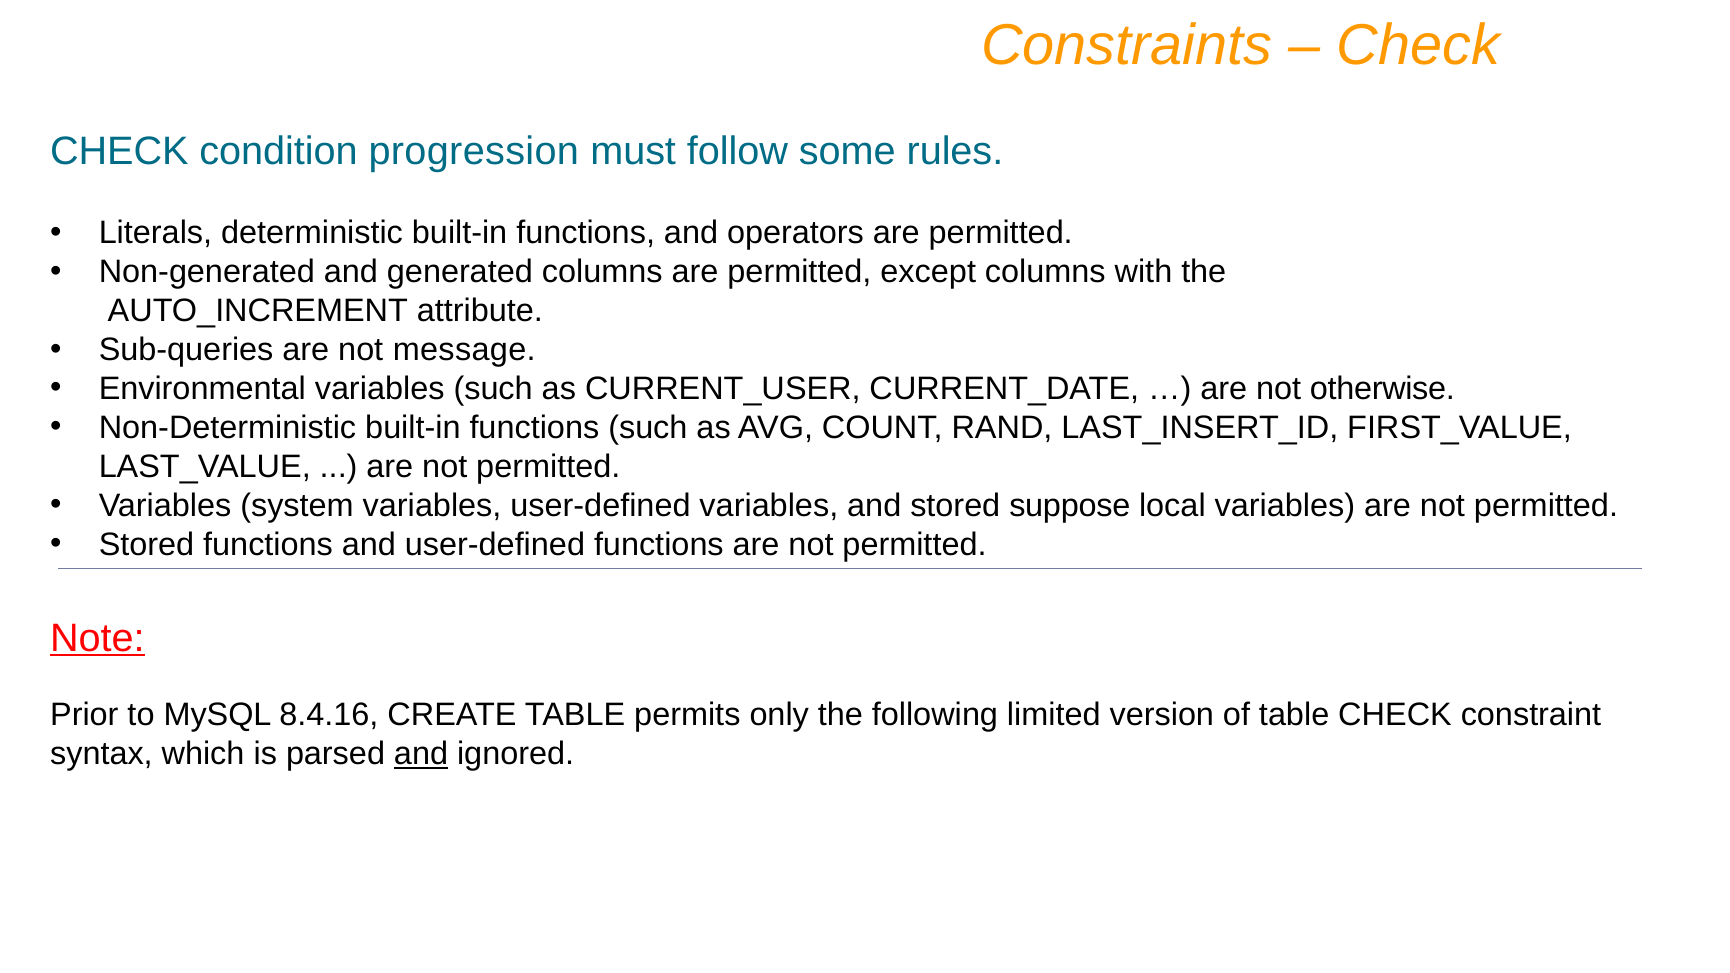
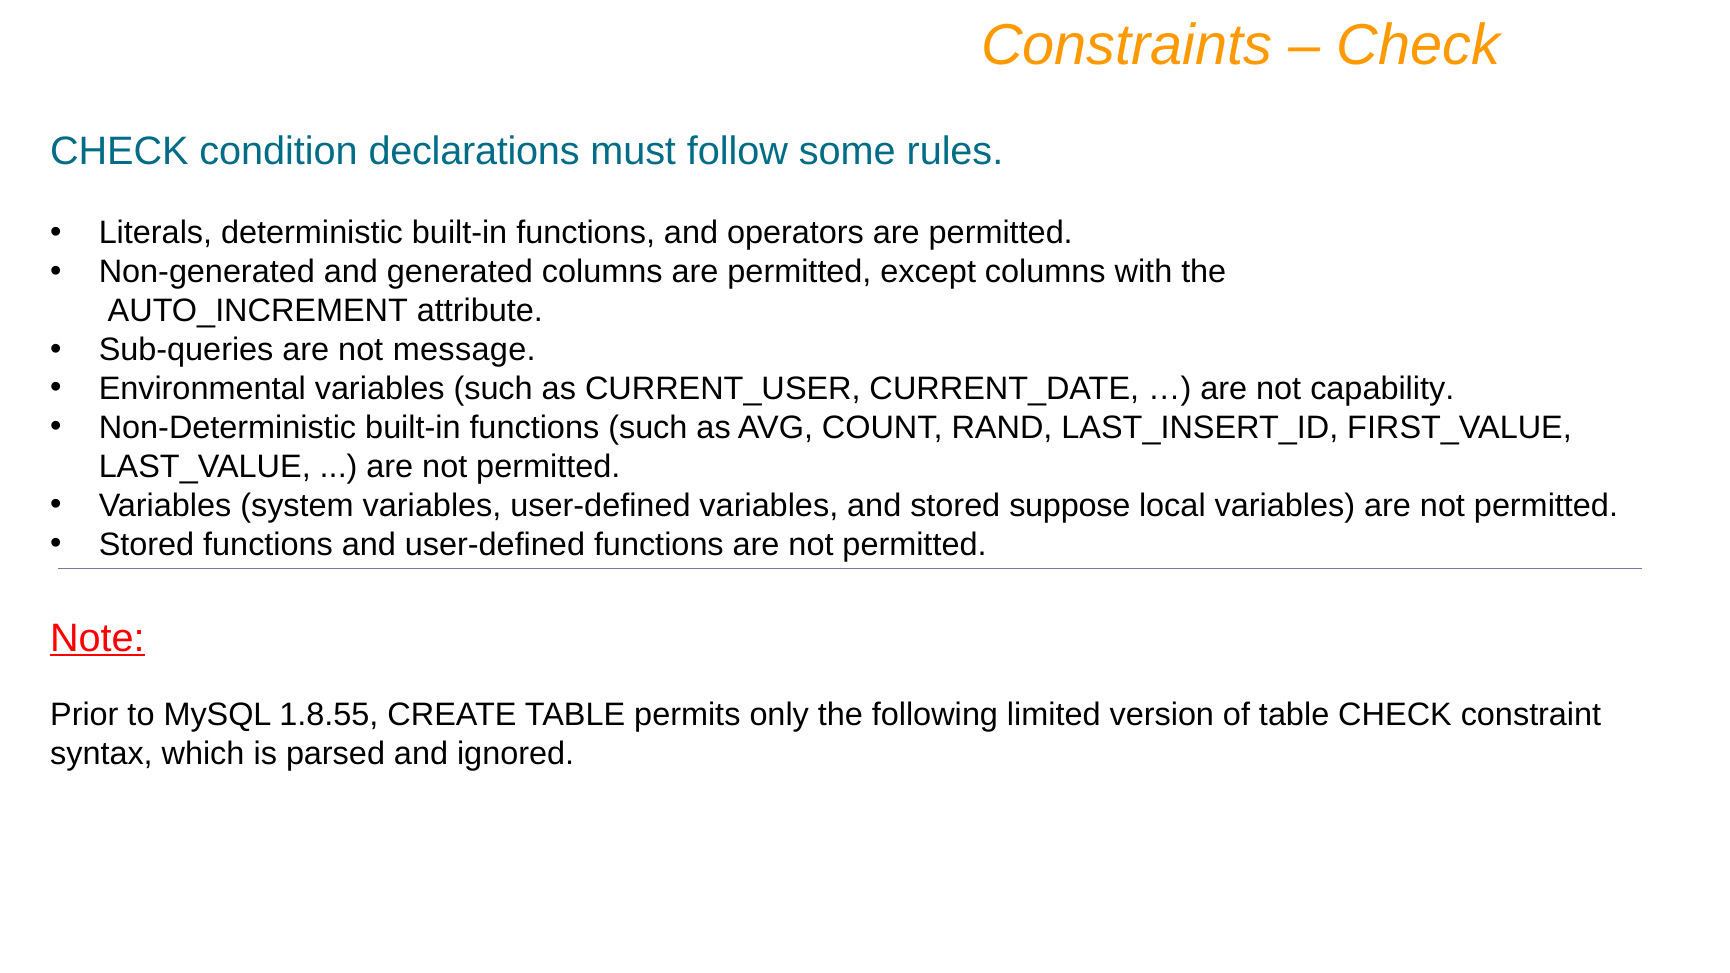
progression: progression -> declarations
otherwise: otherwise -> capability
8.4.16: 8.4.16 -> 1.8.55
and at (421, 754) underline: present -> none
